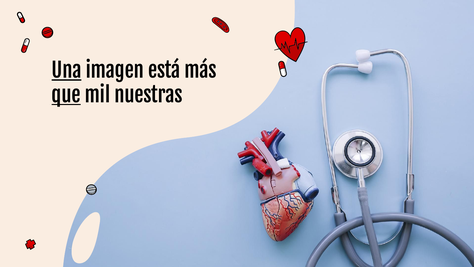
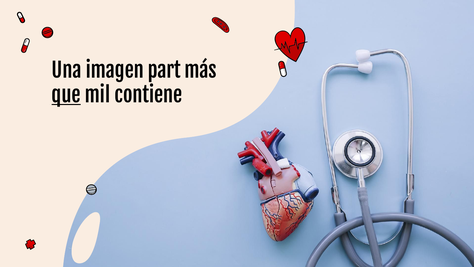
Una underline: present -> none
está: está -> part
nuestras: nuestras -> contiene
